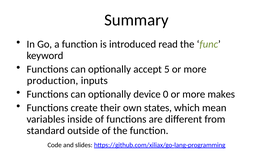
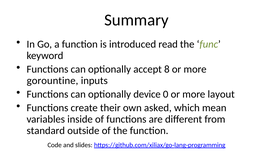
5: 5 -> 8
production: production -> gorountine
makes: makes -> layout
states: states -> asked
